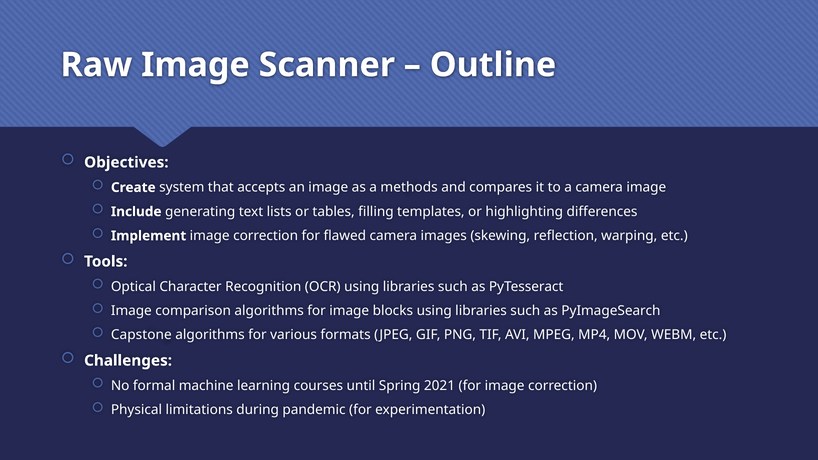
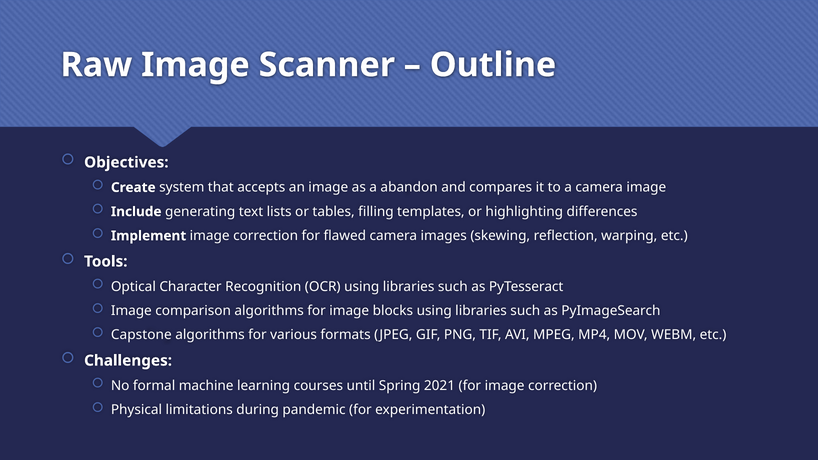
methods: methods -> abandon
